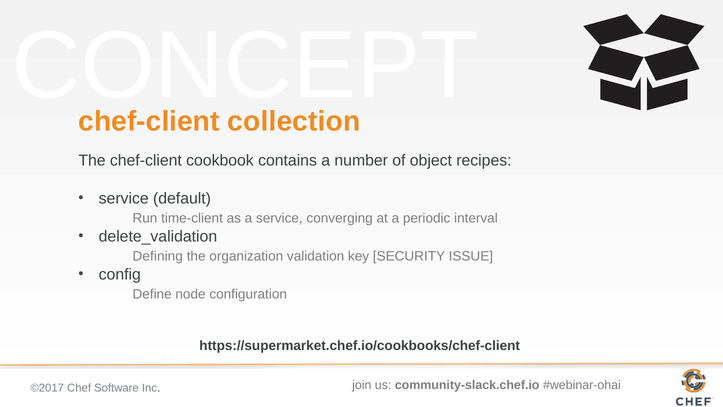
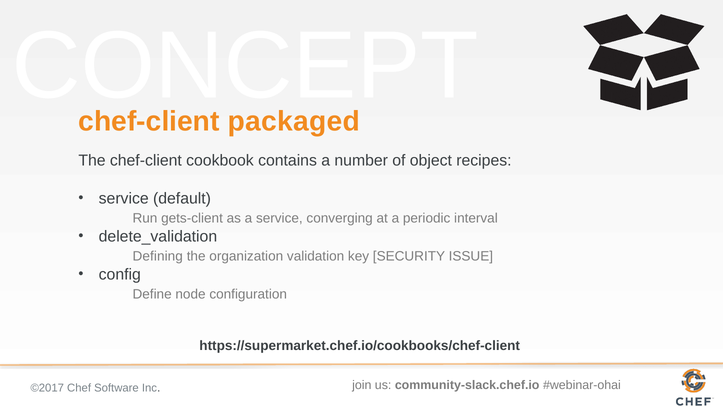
collection: collection -> packaged
time-client: time-client -> gets-client
